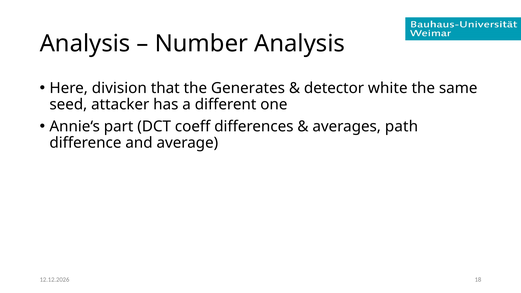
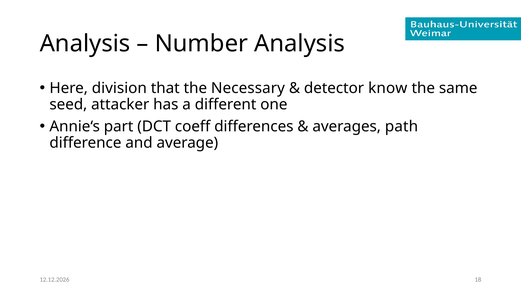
Generates: Generates -> Necessary
white: white -> know
